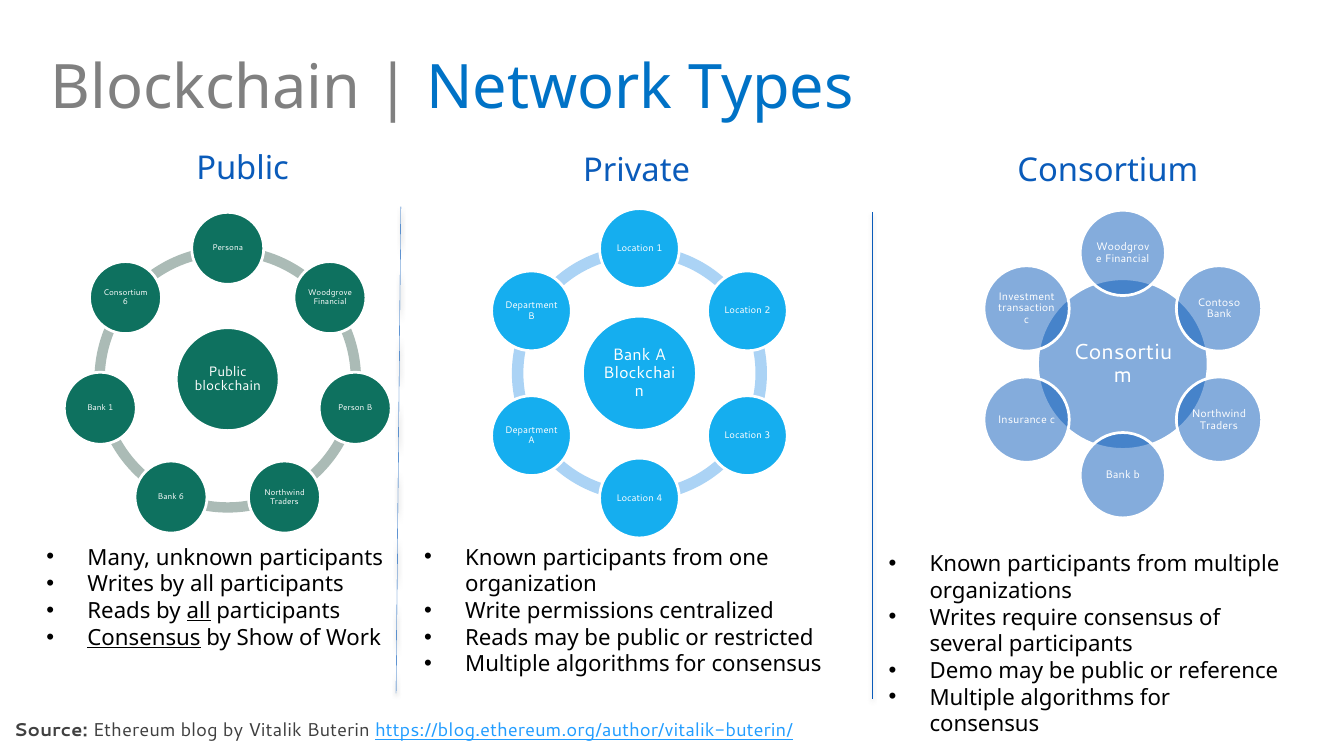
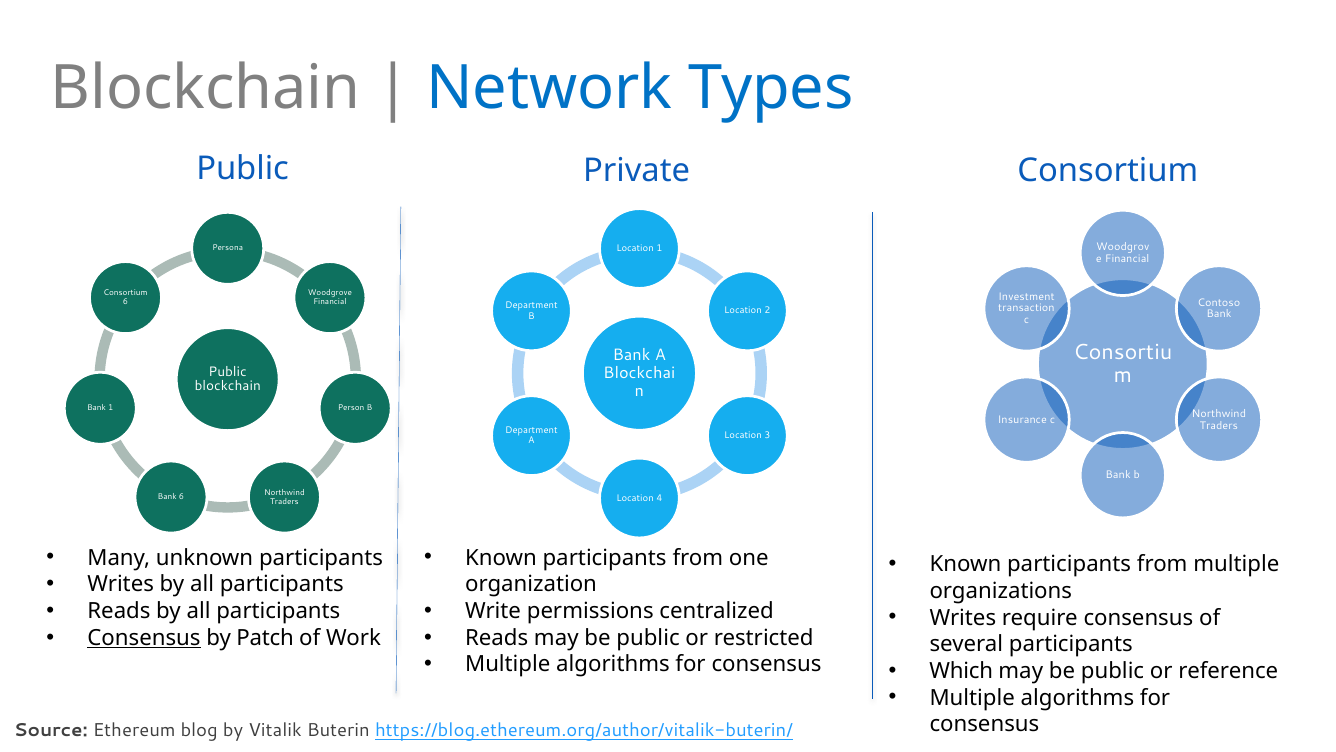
all at (199, 611) underline: present -> none
Show: Show -> Patch
Demo: Demo -> Which
